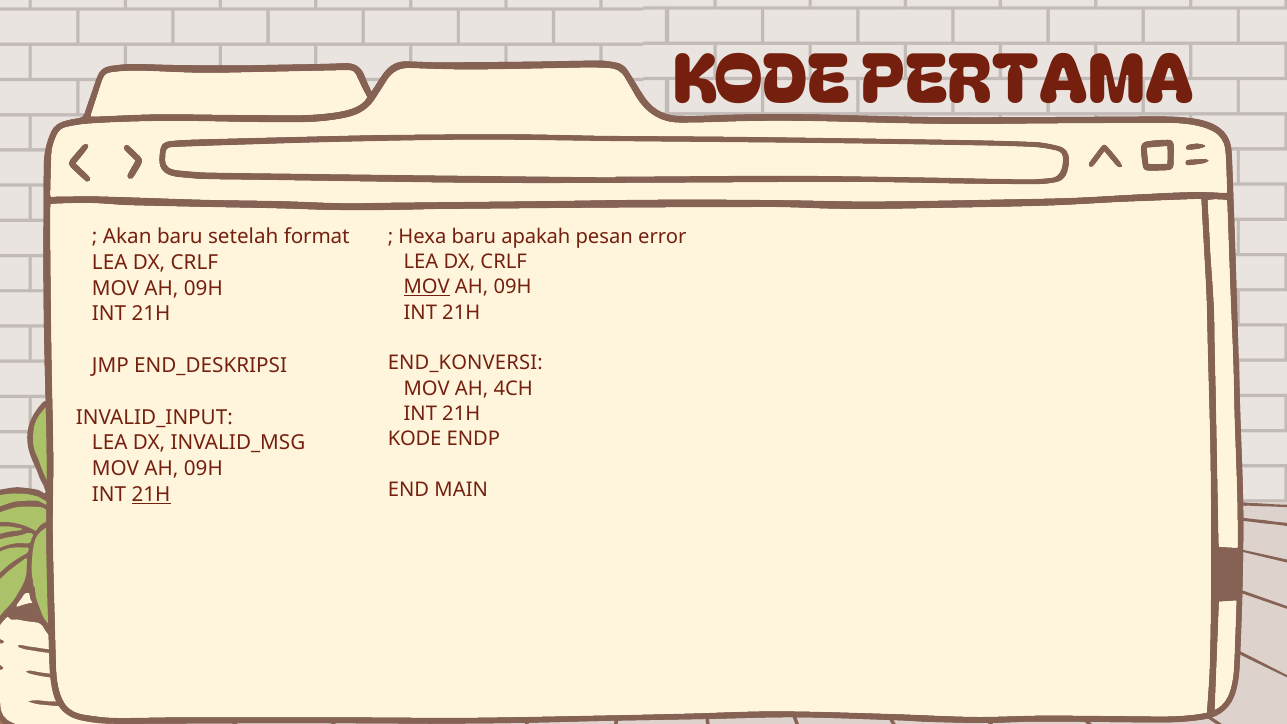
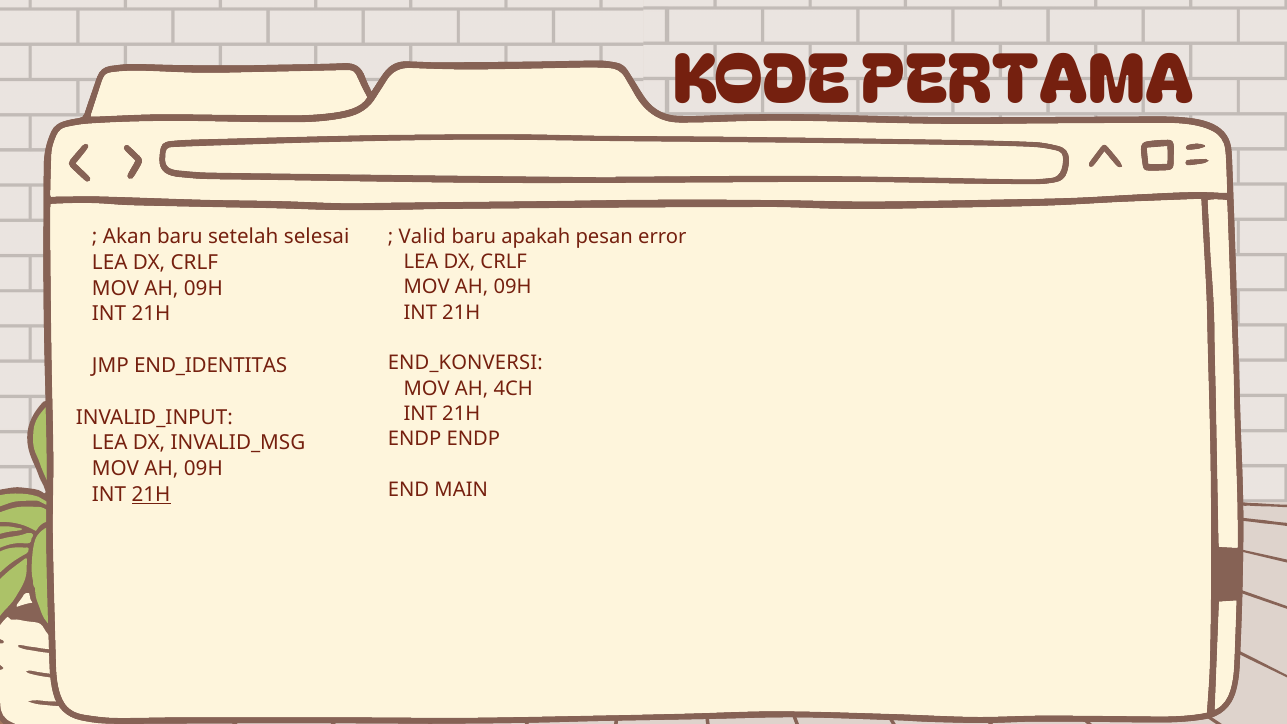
Hexa: Hexa -> Valid
format: format -> selesai
MOV at (427, 287) underline: present -> none
END_DESKRIPSI: END_DESKRIPSI -> END_IDENTITAS
KODE at (415, 439): KODE -> ENDP
